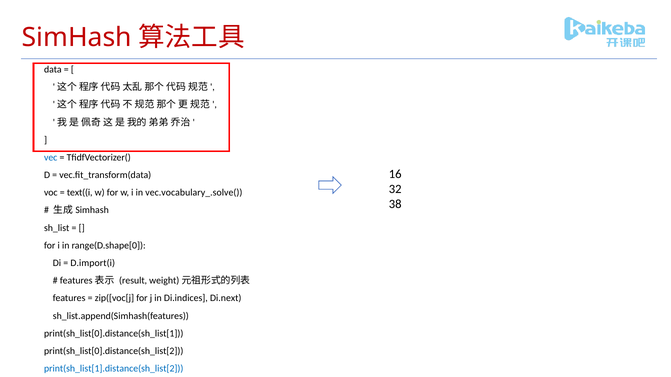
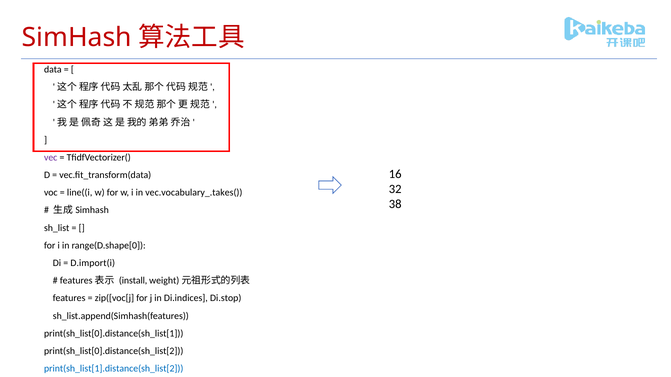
vec colour: blue -> purple
text((i: text((i -> line((i
vec.vocabulary_.solve(: vec.vocabulary_.solve( -> vec.vocabulary_.takes(
result: result -> install
Di.next: Di.next -> Di.stop
